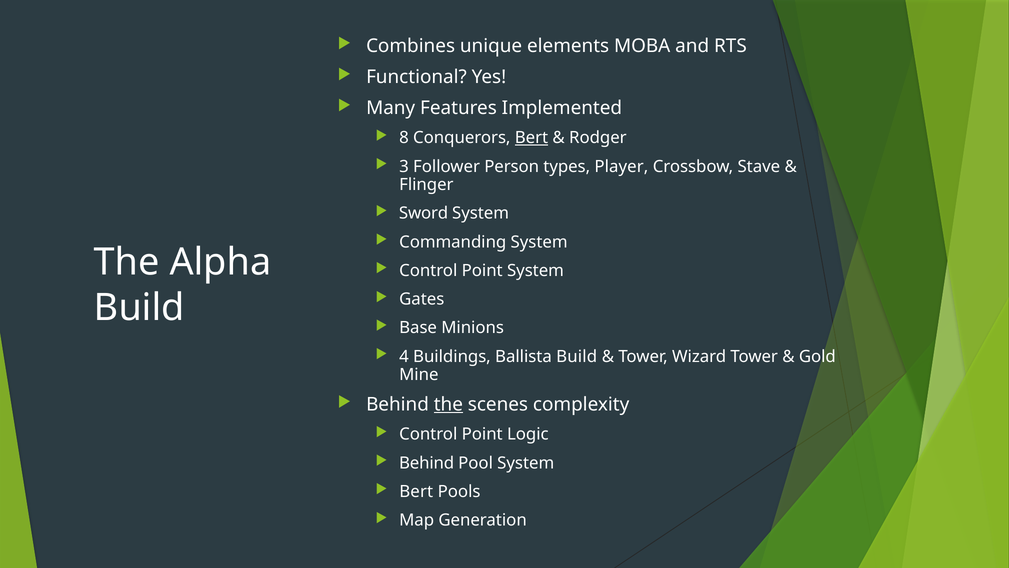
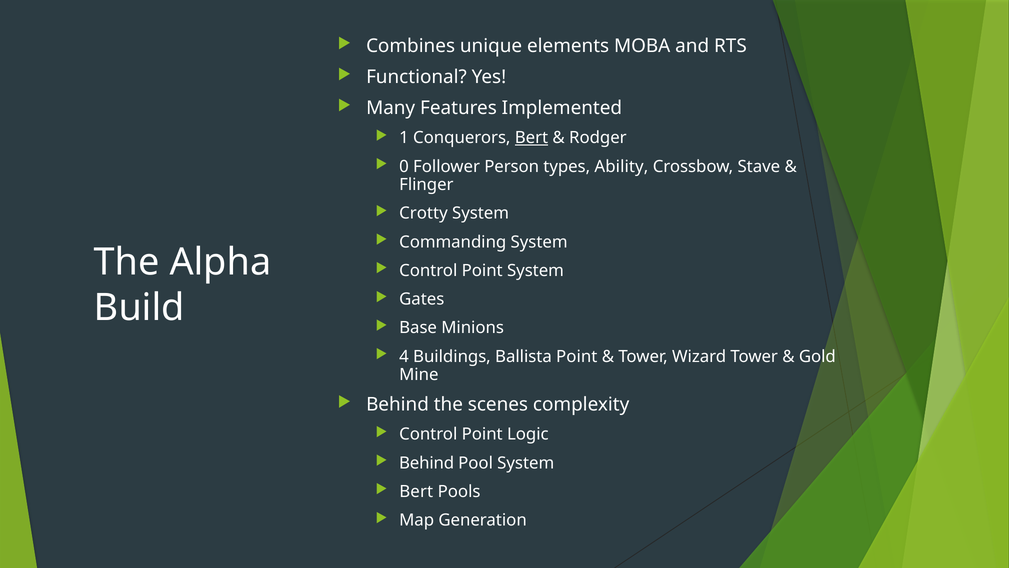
8: 8 -> 1
3: 3 -> 0
Player: Player -> Ability
Sword: Sword -> Crotty
Ballista Build: Build -> Point
the at (448, 404) underline: present -> none
